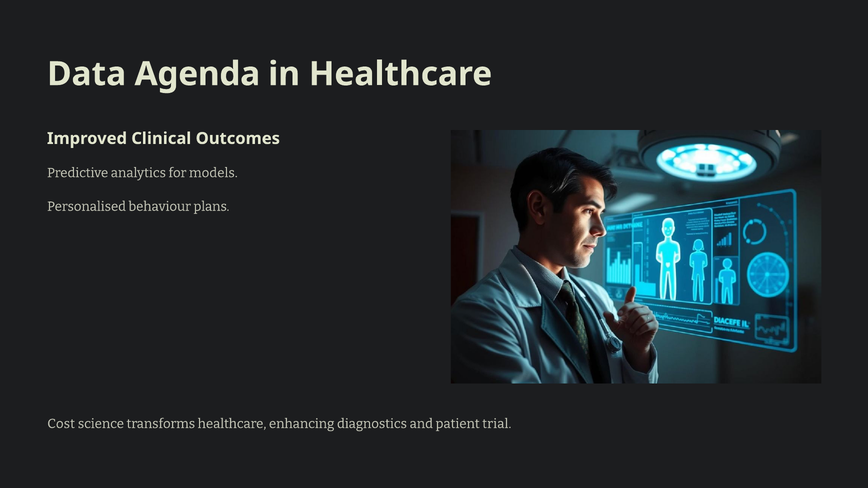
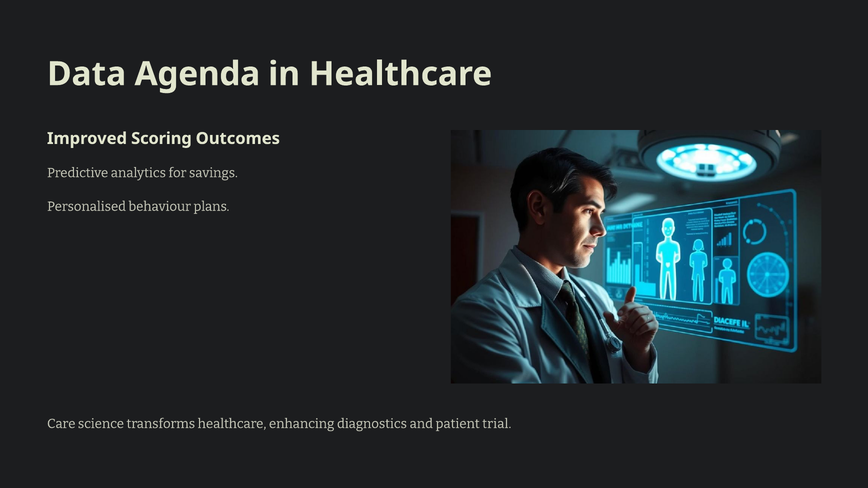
Clinical: Clinical -> Scoring
models: models -> savings
Cost: Cost -> Care
